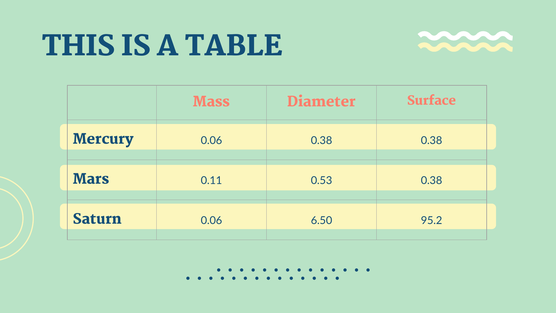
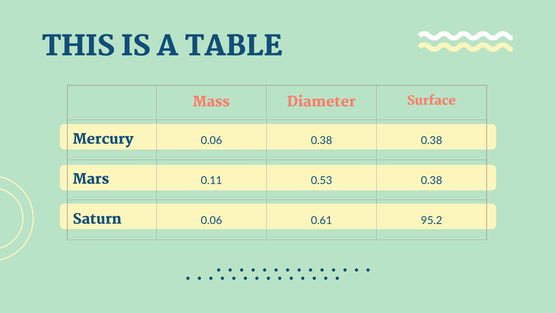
6.50: 6.50 -> 0.61
